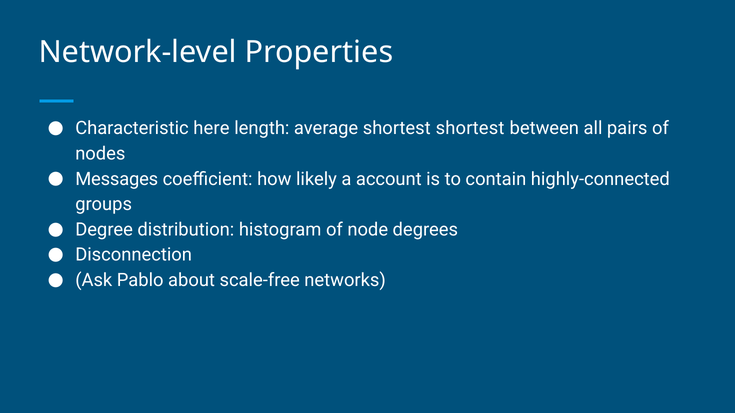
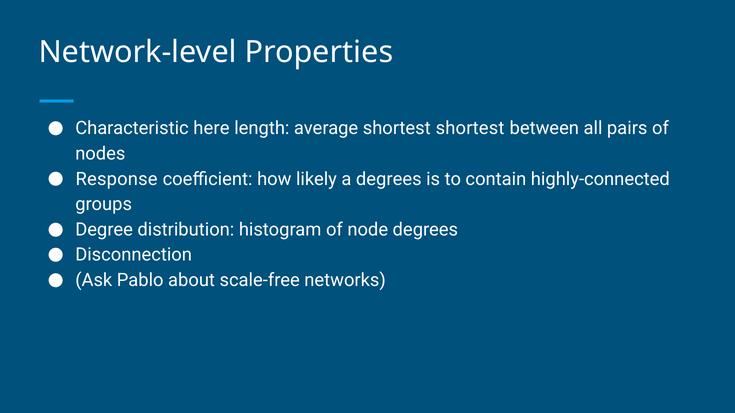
Messages: Messages -> Response
a account: account -> degrees
